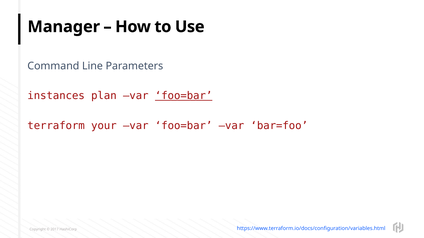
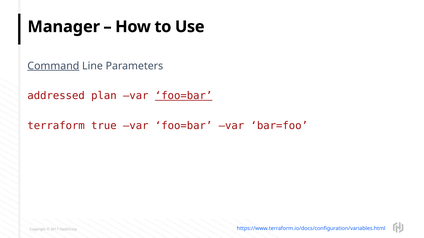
Command underline: none -> present
instances: instances -> addressed
your: your -> true
